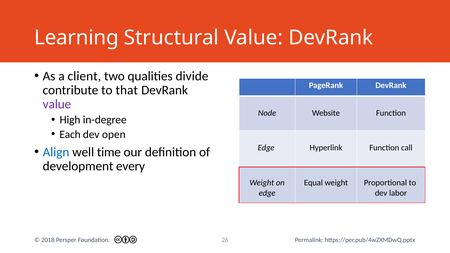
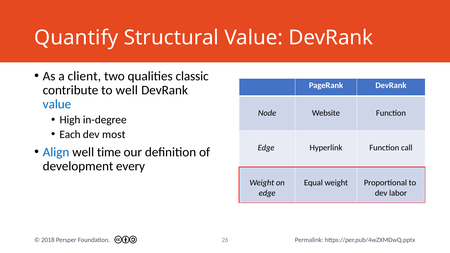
Learning: Learning -> Quantify
divide: divide -> classic
to that: that -> well
value at (57, 104) colour: purple -> blue
open: open -> most
